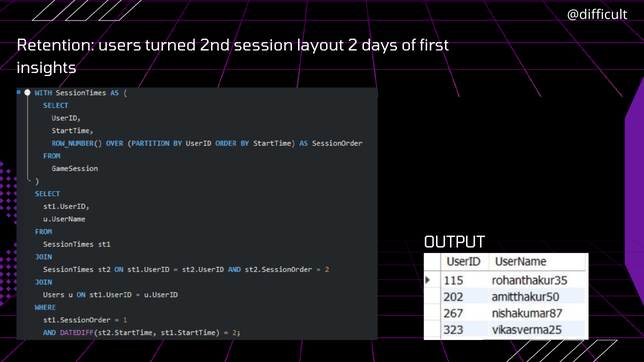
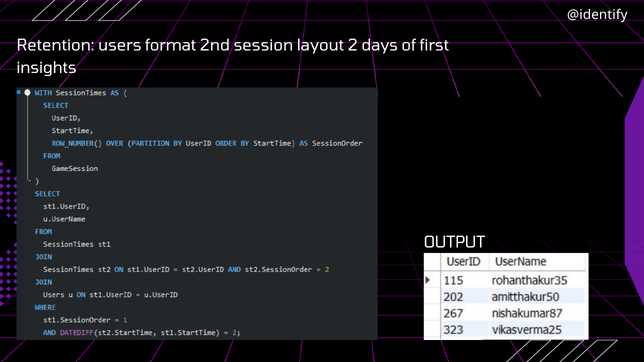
@difficult: @difficult -> @identify
turned: turned -> format
